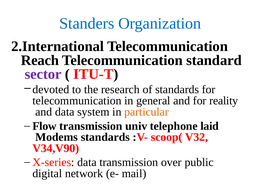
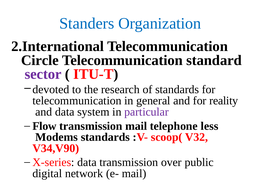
Reach: Reach -> Circle
particular colour: orange -> purple
transmission univ: univ -> mail
laid: laid -> less
